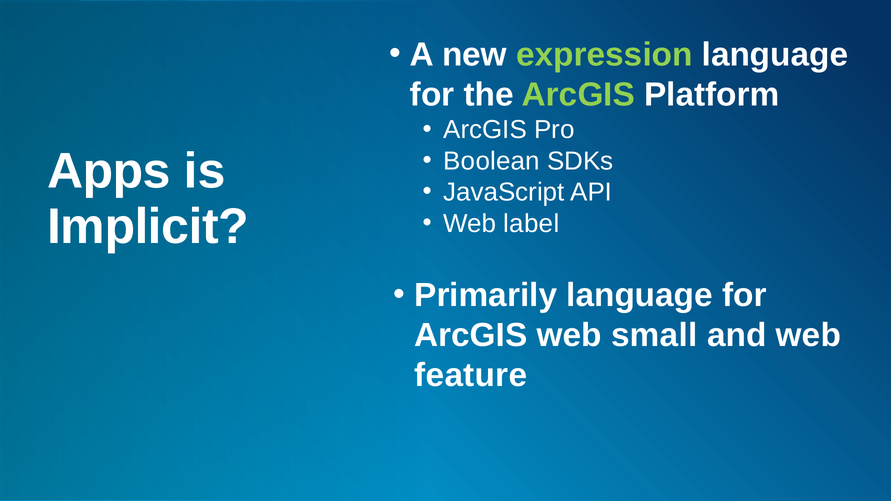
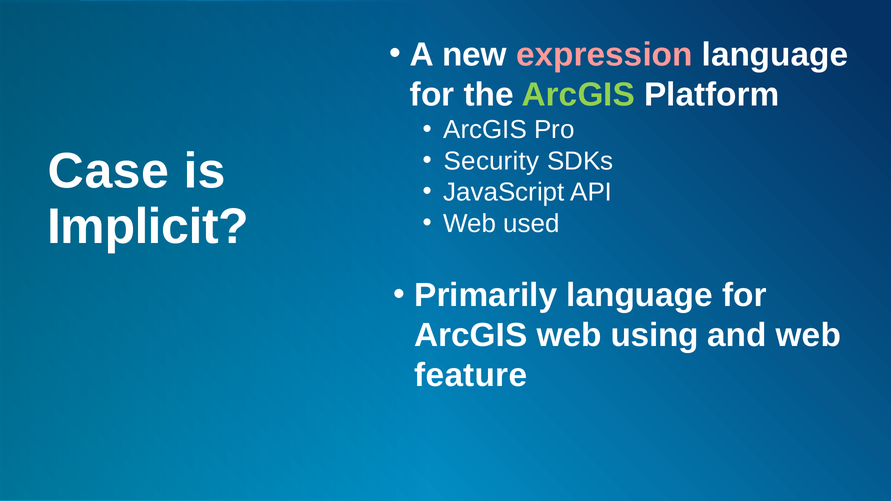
expression colour: light green -> pink
Boolean: Boolean -> Security
Apps: Apps -> Case
label: label -> used
small: small -> using
